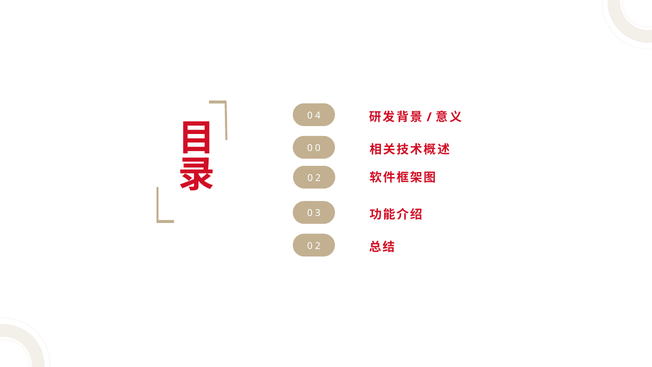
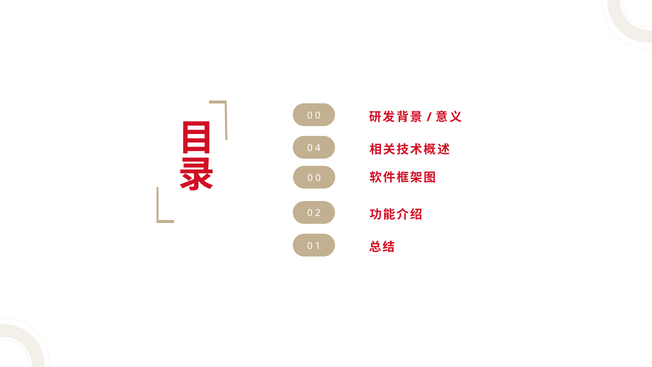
4 at (318, 115): 4 -> 0
0 0: 0 -> 4
2 at (318, 178): 2 -> 0
3: 3 -> 2
2 at (318, 246): 2 -> 1
